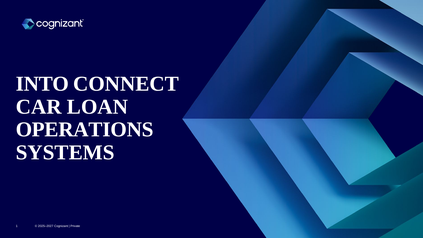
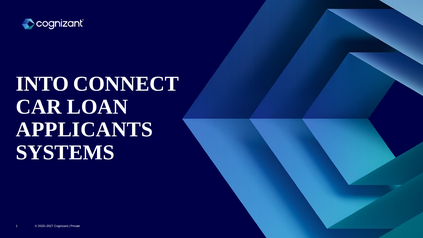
OPERATIONS: OPERATIONS -> APPLICANTS
